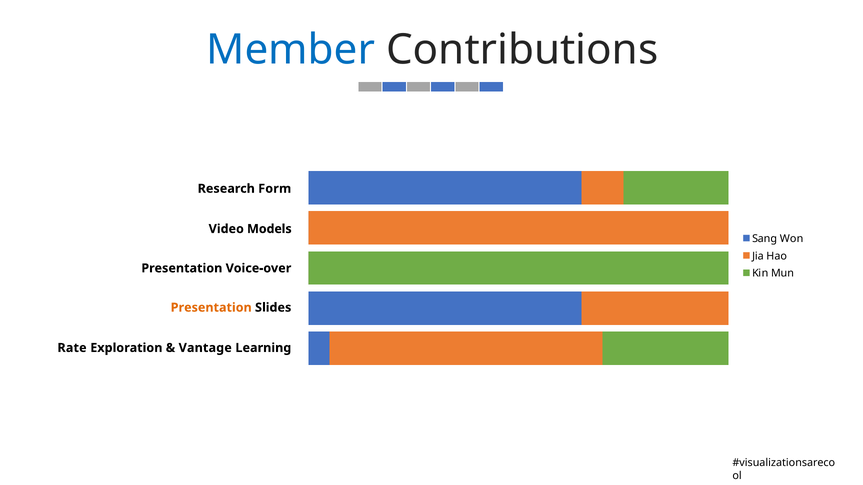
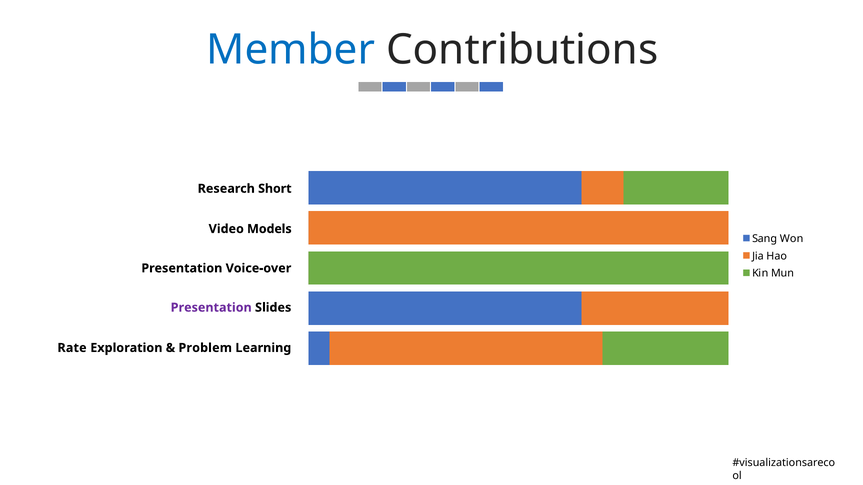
Form: Form -> Short
Presentation at (211, 308) colour: orange -> purple
Vantage: Vantage -> Problem
